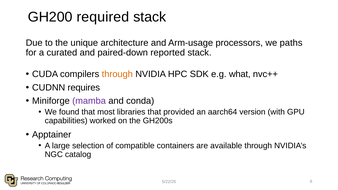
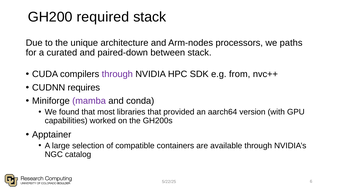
Arm-usage: Arm-usage -> Arm-nodes
reported: reported -> between
through at (117, 74) colour: orange -> purple
what: what -> from
